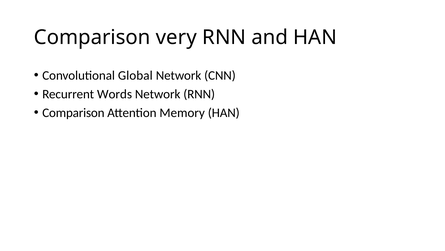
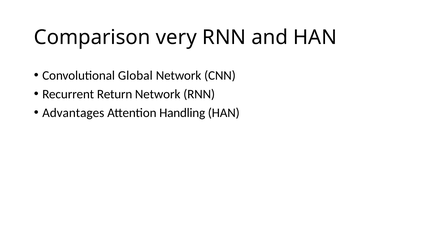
Words: Words -> Return
Comparison at (73, 113): Comparison -> Advantages
Memory: Memory -> Handling
